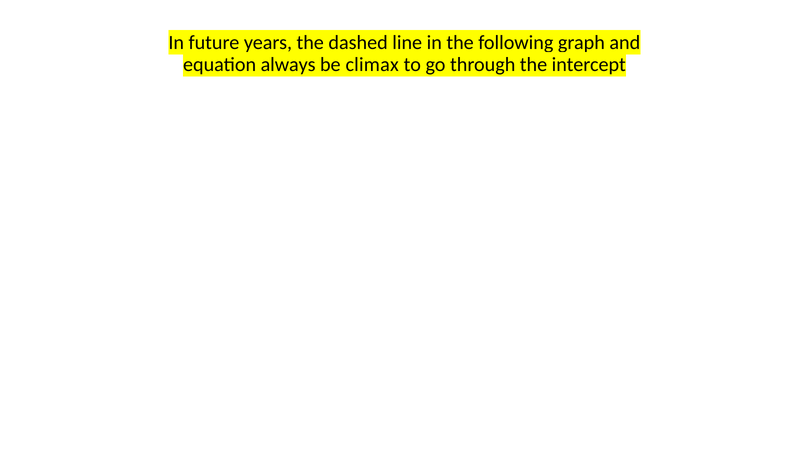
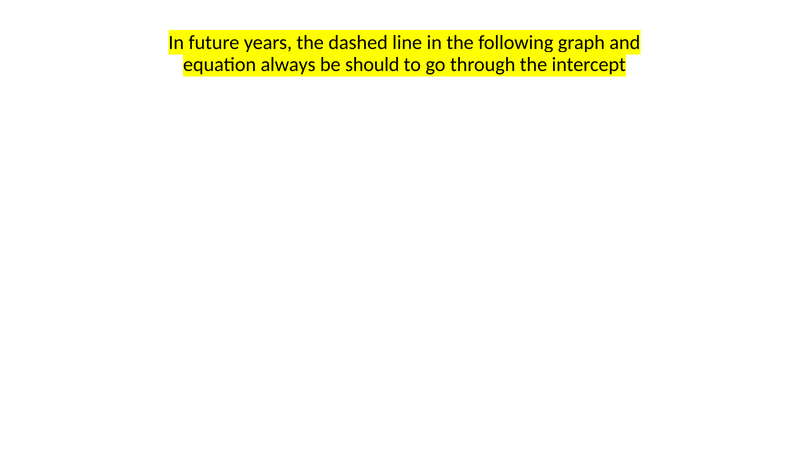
climax: climax -> should
